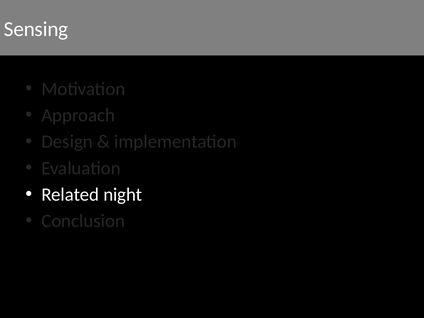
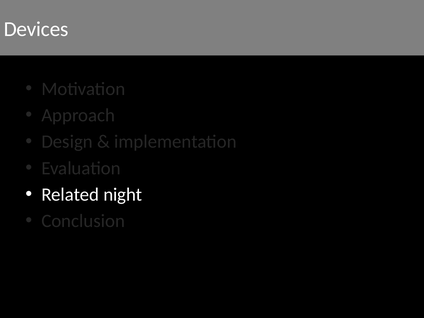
Sensing: Sensing -> Devices
